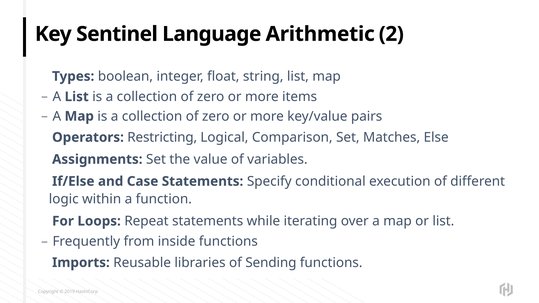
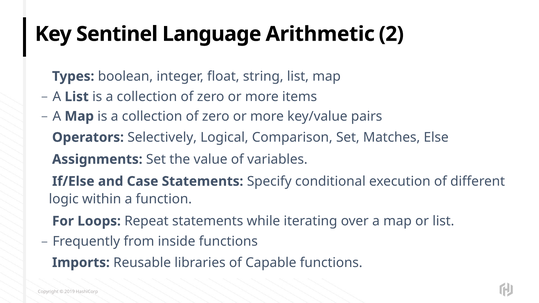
Restricting: Restricting -> Selectively
Sending: Sending -> Capable
